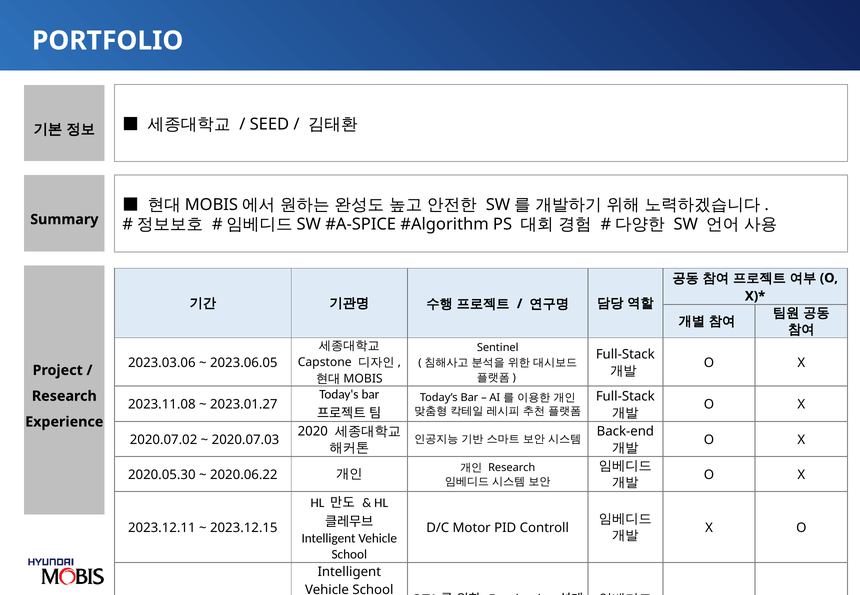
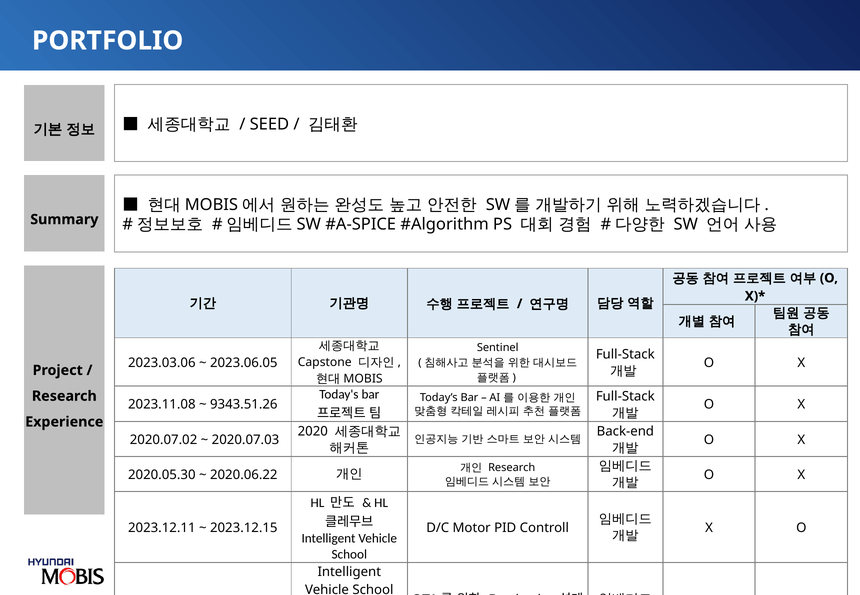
2023.01.27: 2023.01.27 -> 9343.51.26
